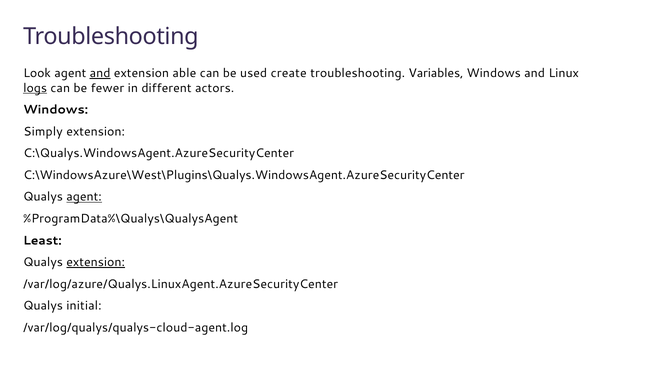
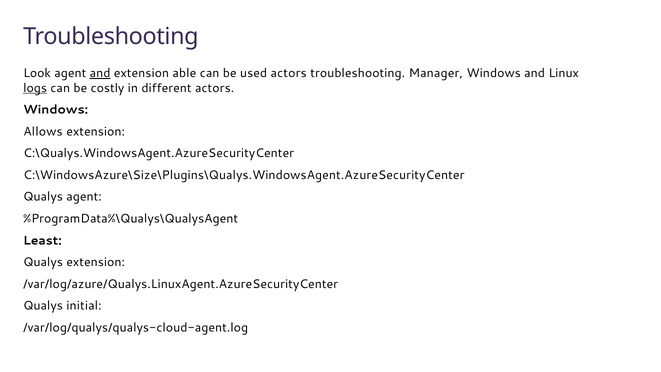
used create: create -> actors
Variables: Variables -> Manager
fewer: fewer -> costly
Simply: Simply -> Allows
C:\WindowsAzure\West\Plugins\Qualys.WindowsAgent.AzureSecurityCenter: C:\WindowsAzure\West\Plugins\Qualys.WindowsAgent.AzureSecurityCenter -> C:\WindowsAzure\Size\Plugins\Qualys.WindowsAgent.AzureSecurityCenter
agent at (84, 197) underline: present -> none
extension at (96, 262) underline: present -> none
